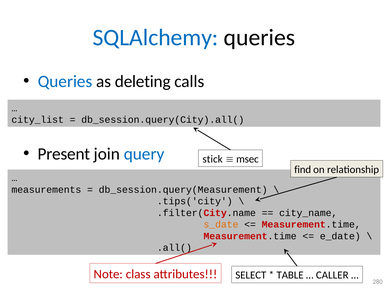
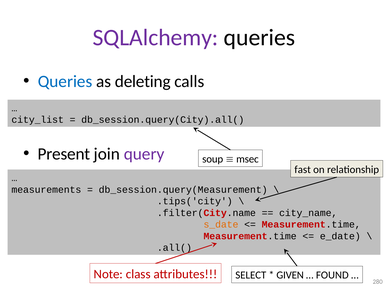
SQLAlchemy colour: blue -> purple
query colour: blue -> purple
stick: stick -> soup
find: find -> fast
TABLE: TABLE -> GIVEN
CALLER: CALLER -> FOUND
